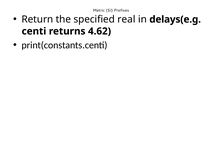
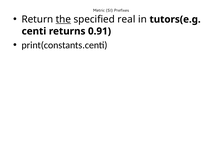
the underline: none -> present
delays(e.g: delays(e.g -> tutors(e.g
4.62: 4.62 -> 0.91
